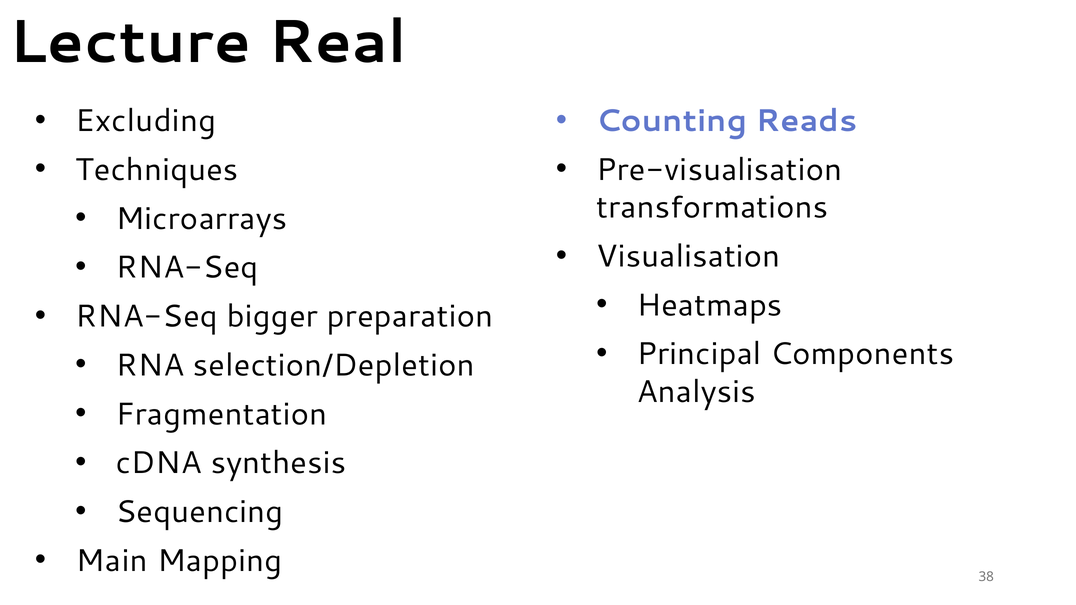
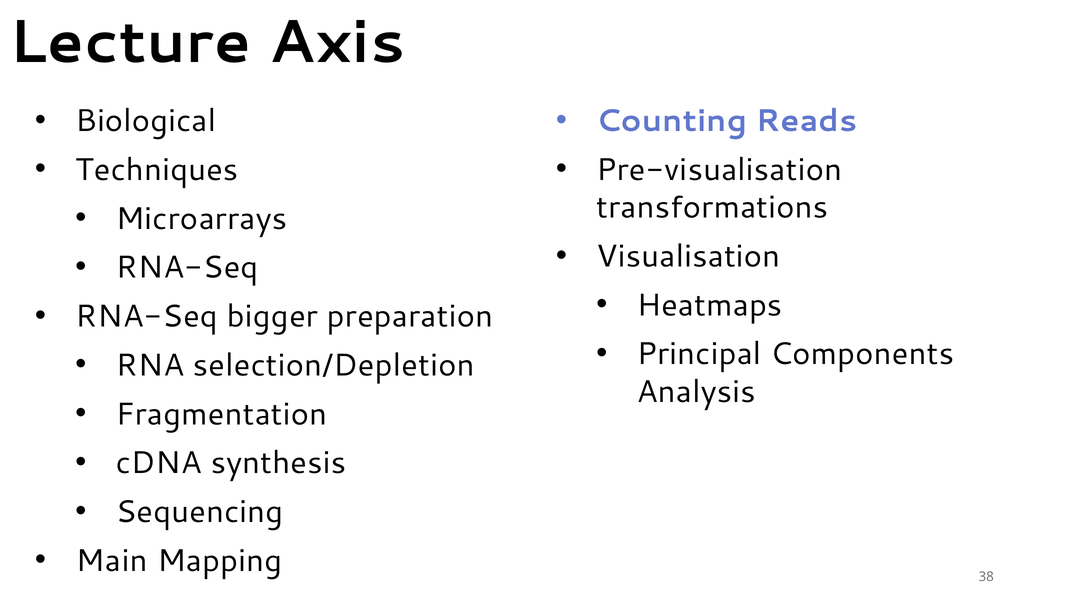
Real: Real -> Axis
Excluding: Excluding -> Biological
